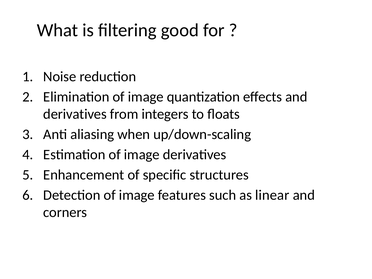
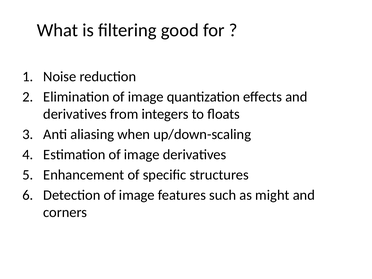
linear: linear -> might
